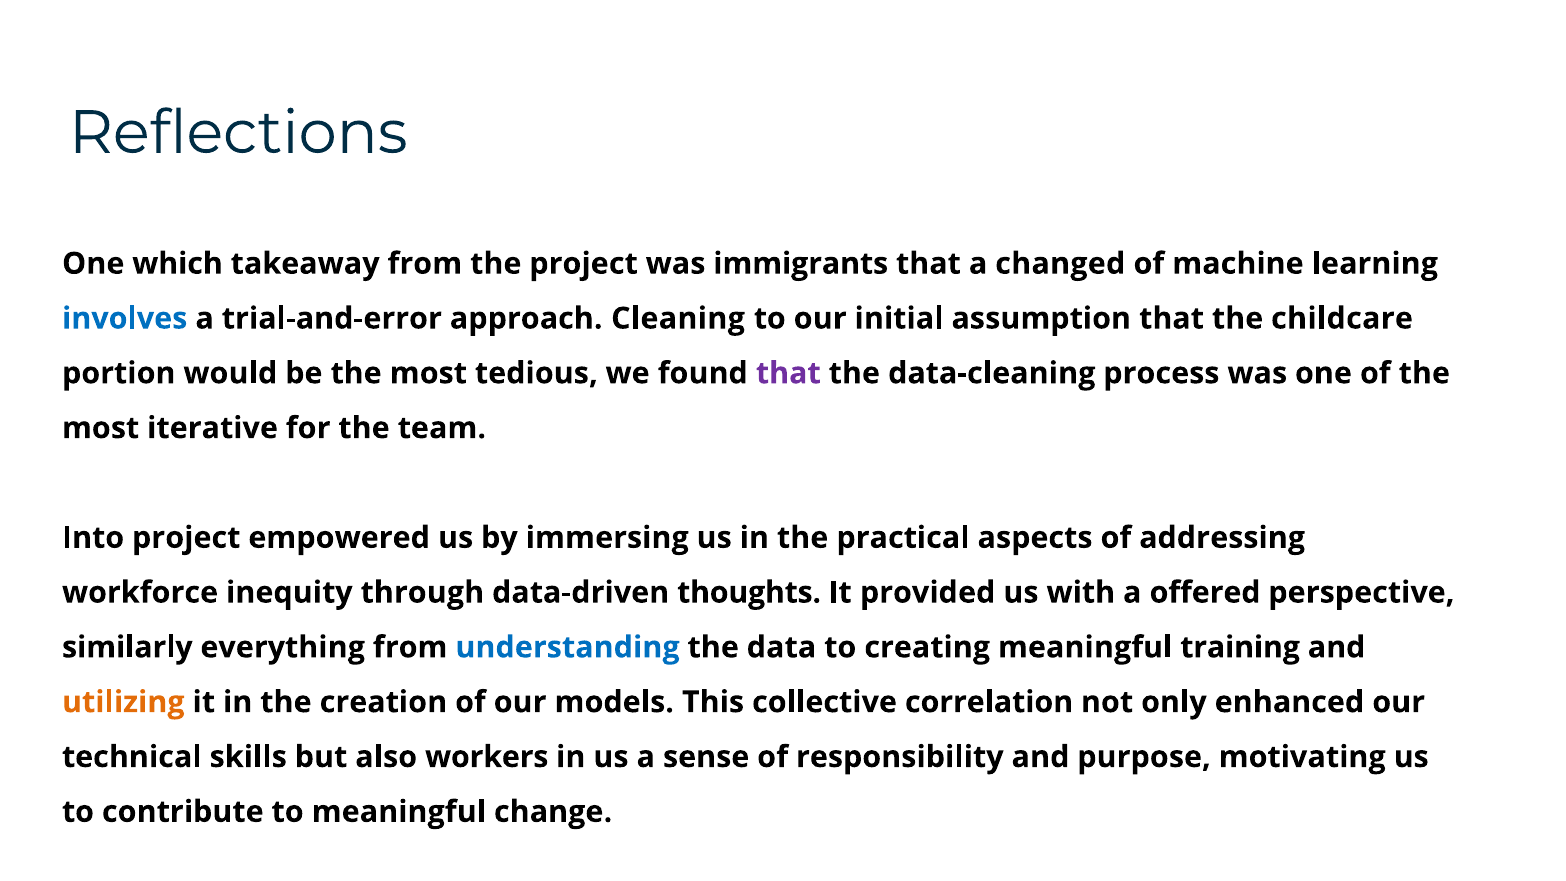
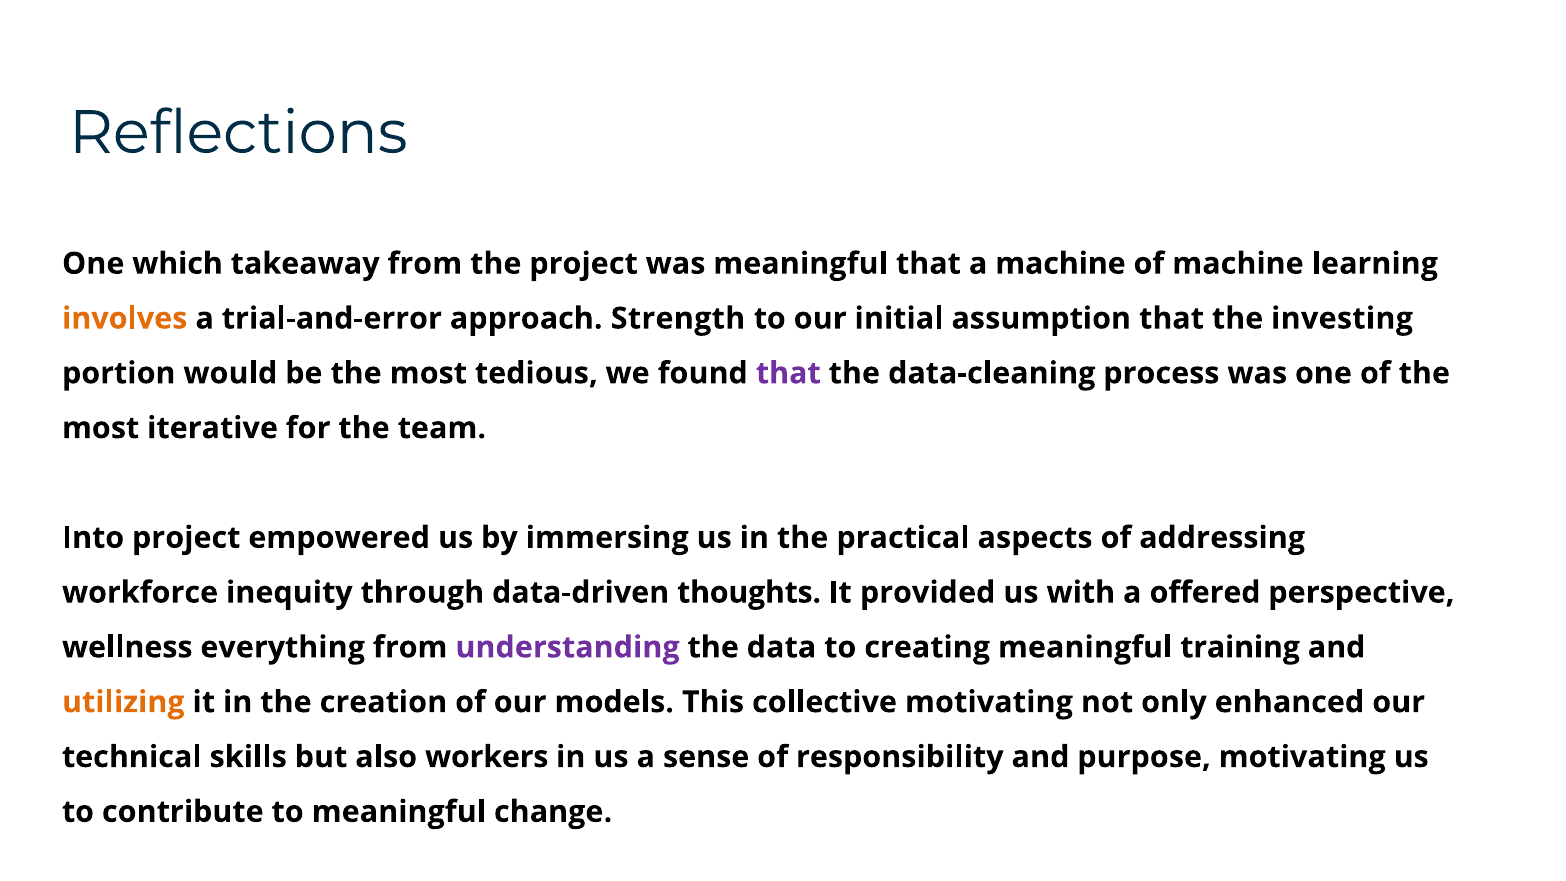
was immigrants: immigrants -> meaningful
a changed: changed -> machine
involves colour: blue -> orange
Cleaning: Cleaning -> Strength
childcare: childcare -> investing
similarly: similarly -> wellness
understanding colour: blue -> purple
collective correlation: correlation -> motivating
